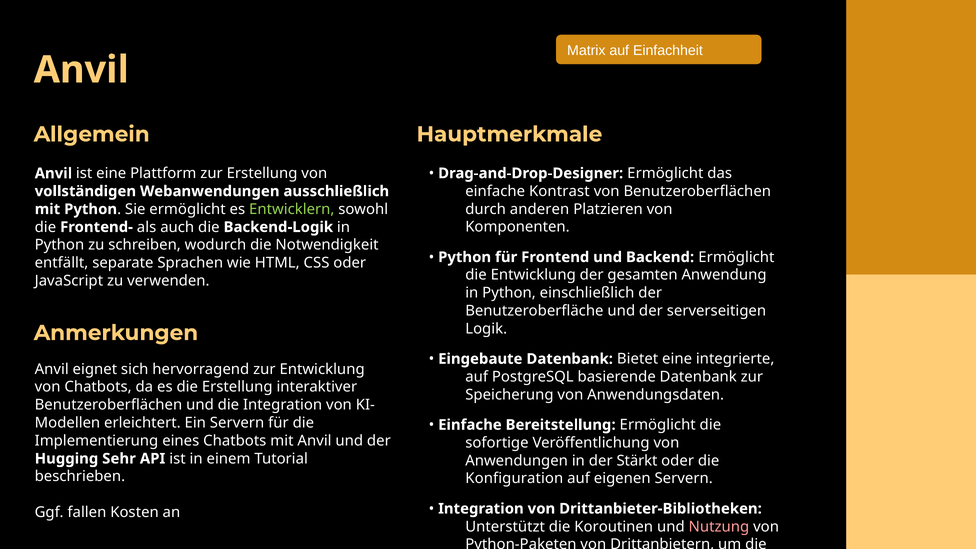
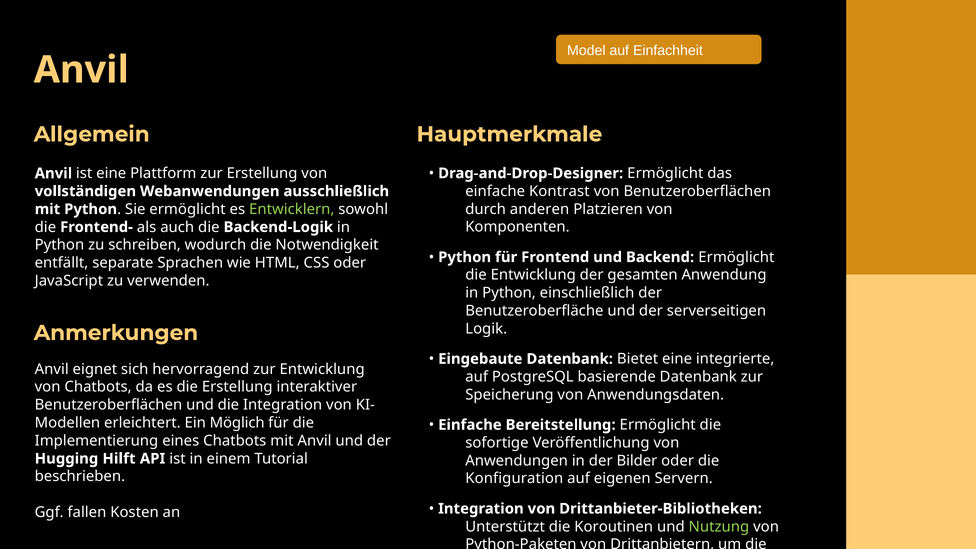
Matrix: Matrix -> Model
Ein Servern: Servern -> Möglich
Sehr: Sehr -> Hilft
Stärkt: Stärkt -> Bilder
Nutzung colour: pink -> light green
